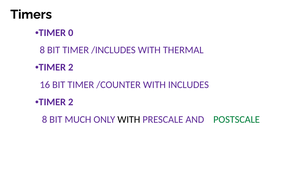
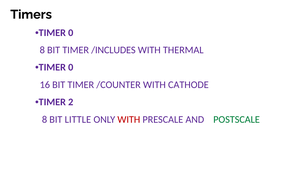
2 at (71, 67): 2 -> 0
INCLUDES: INCLUDES -> CATHODE
MUCH: MUCH -> LITTLE
WITH at (129, 119) colour: black -> red
